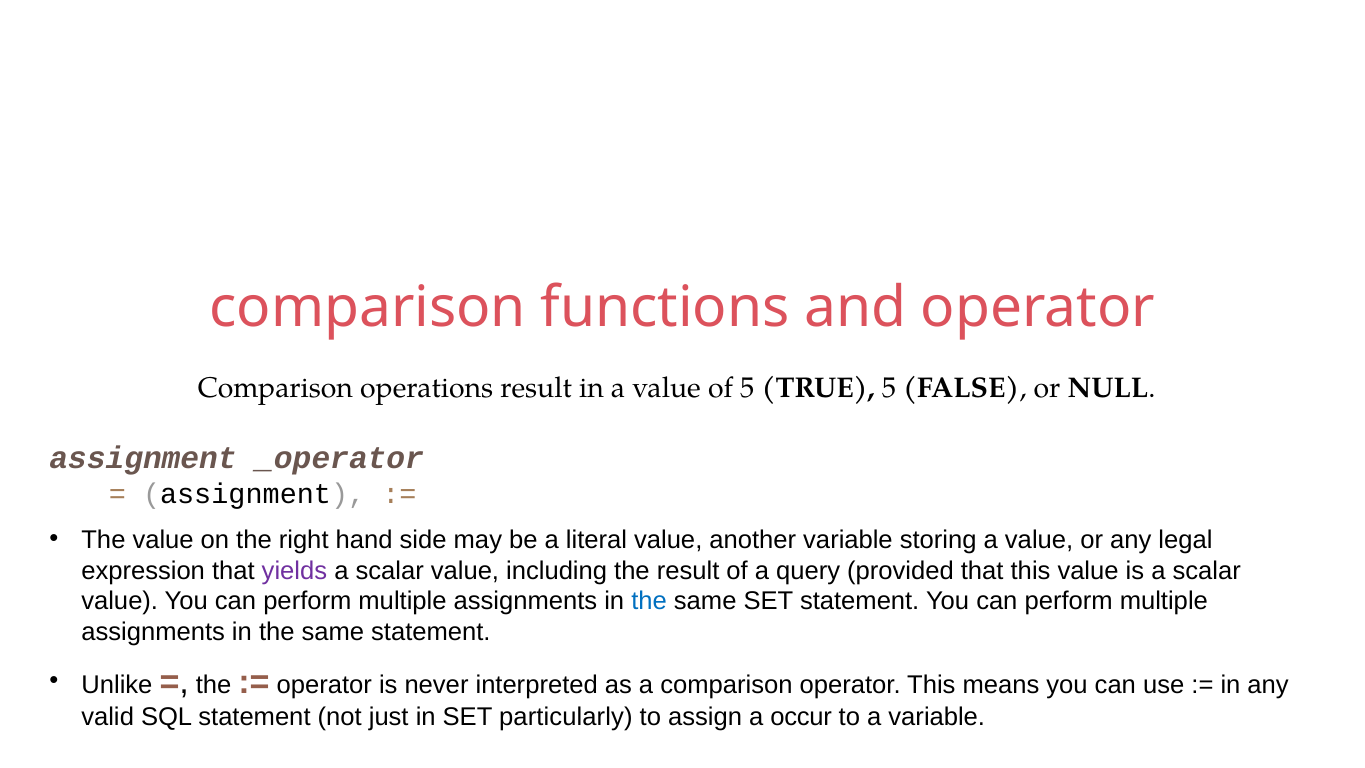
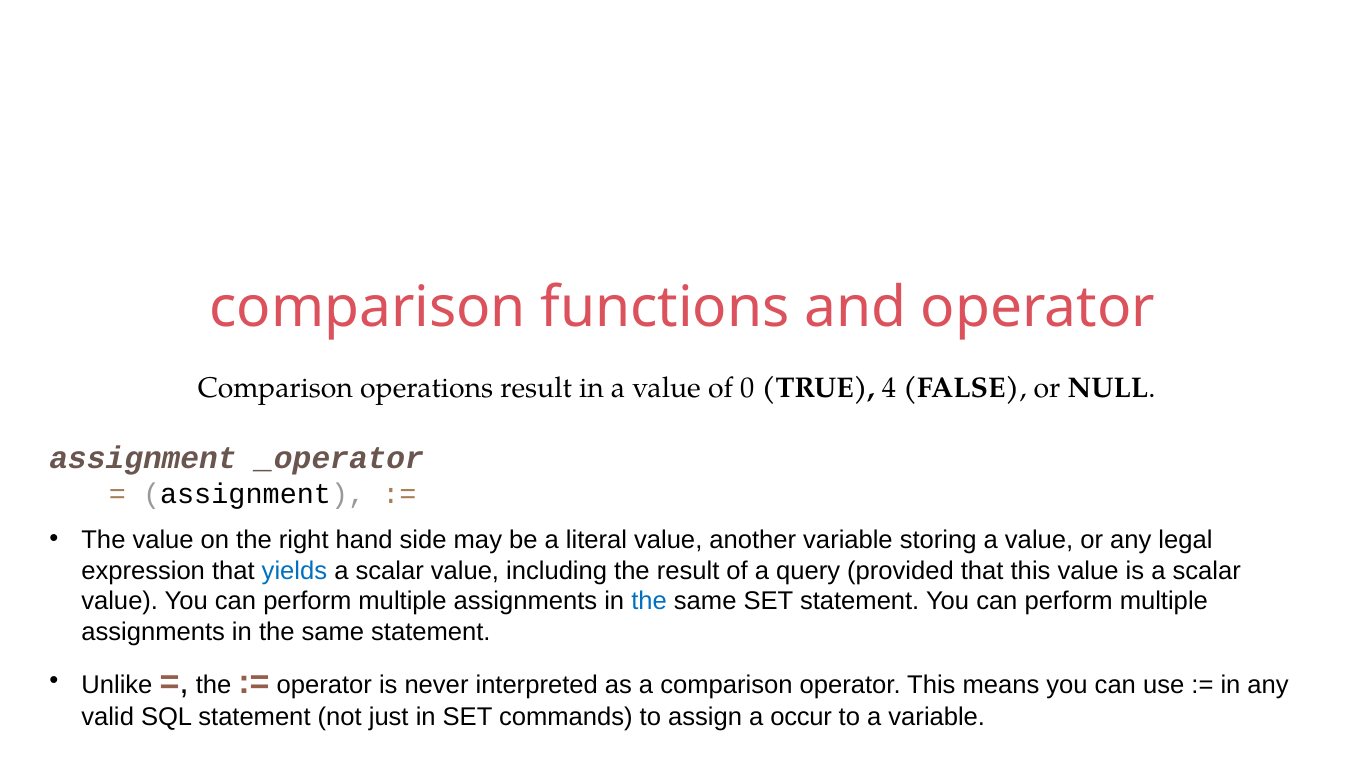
of 5: 5 -> 0
TRUE 5: 5 -> 4
yields colour: purple -> blue
particularly: particularly -> commands
